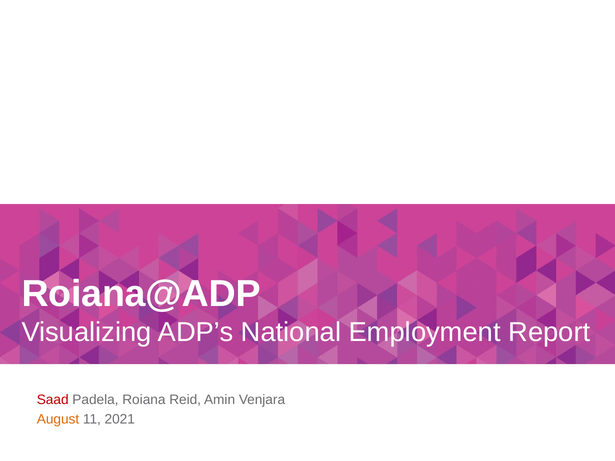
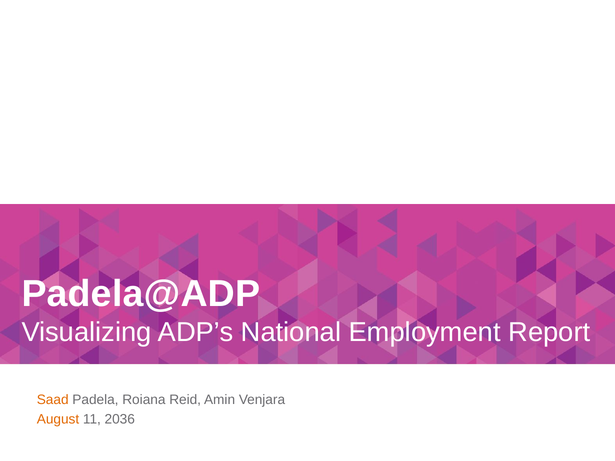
Roiana@ADP: Roiana@ADP -> Padela@ADP
Saad colour: red -> orange
2021: 2021 -> 2036
